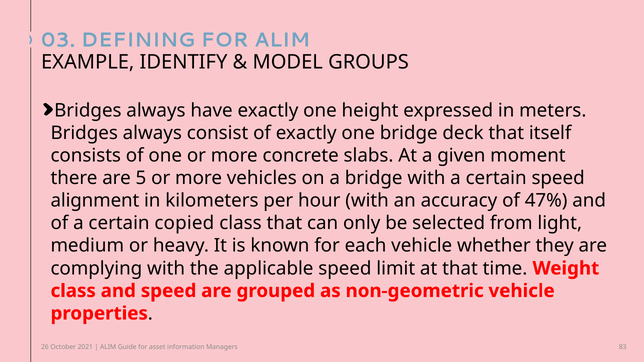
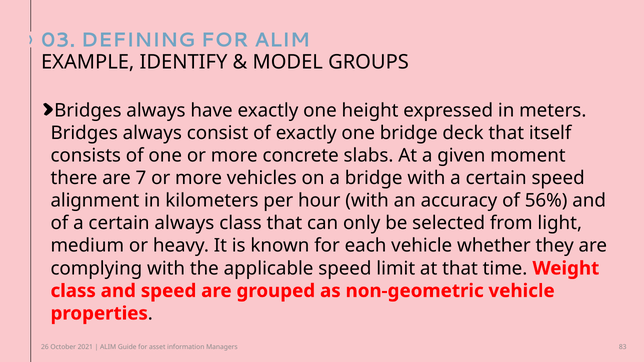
5: 5 -> 7
47%: 47% -> 56%
certain copied: copied -> always
